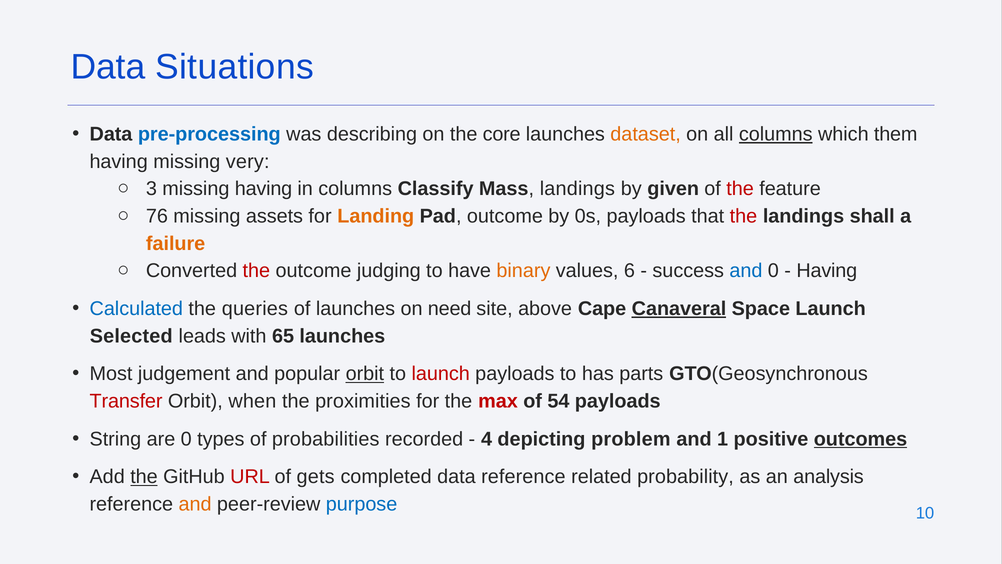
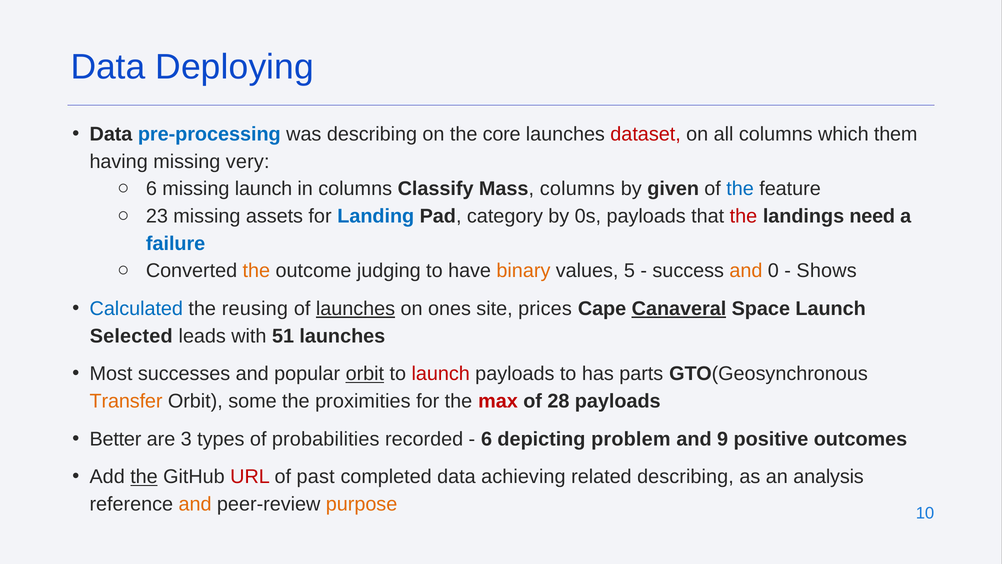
Situations: Situations -> Deploying
dataset colour: orange -> red
columns at (776, 134) underline: present -> none
3 at (151, 189): 3 -> 6
missing having: having -> launch
Mass landings: landings -> columns
the at (740, 189) colour: red -> blue
76: 76 -> 23
Landing colour: orange -> blue
Pad outcome: outcome -> category
shall: shall -> need
failure colour: orange -> blue
the at (256, 271) colour: red -> orange
6: 6 -> 5
and at (746, 271) colour: blue -> orange
Having at (827, 271): Having -> Shows
queries: queries -> reusing
launches at (355, 309) underline: none -> present
need: need -> ones
above: above -> prices
65: 65 -> 51
judgement: judgement -> successes
Transfer colour: red -> orange
when: when -> some
54: 54 -> 28
String: String -> Better
are 0: 0 -> 3
4 at (487, 439): 4 -> 6
1: 1 -> 9
outcomes underline: present -> none
gets: gets -> past
data reference: reference -> achieving
related probability: probability -> describing
purpose colour: blue -> orange
